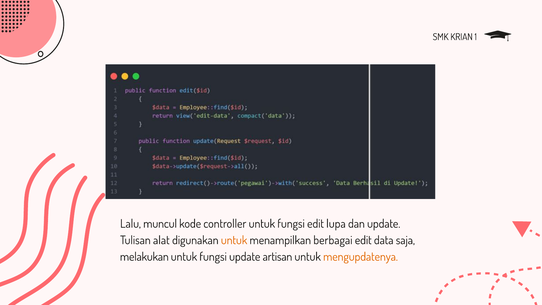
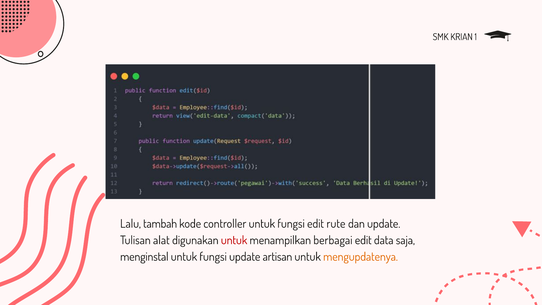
muncul: muncul -> tambah
lupa: lupa -> rute
untuk at (234, 240) colour: orange -> red
melakukan: melakukan -> menginstal
